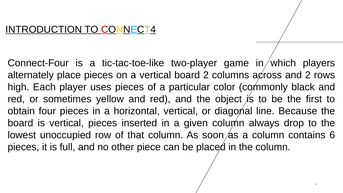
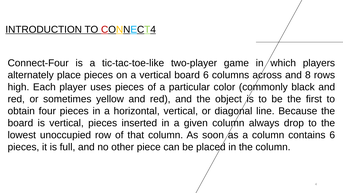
board 2: 2 -> 6
and 2: 2 -> 8
